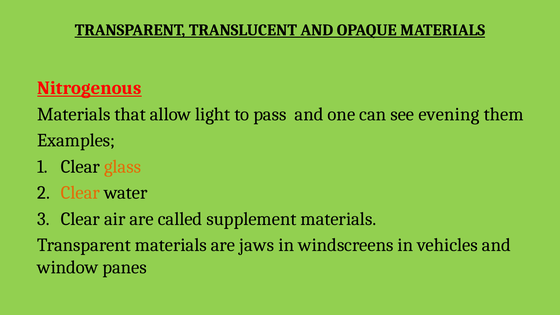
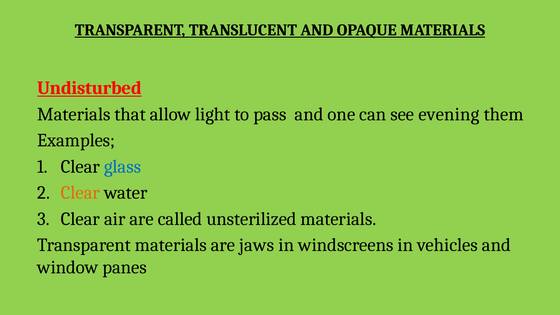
Nitrogenous: Nitrogenous -> Undisturbed
glass colour: orange -> blue
supplement: supplement -> unsterilized
